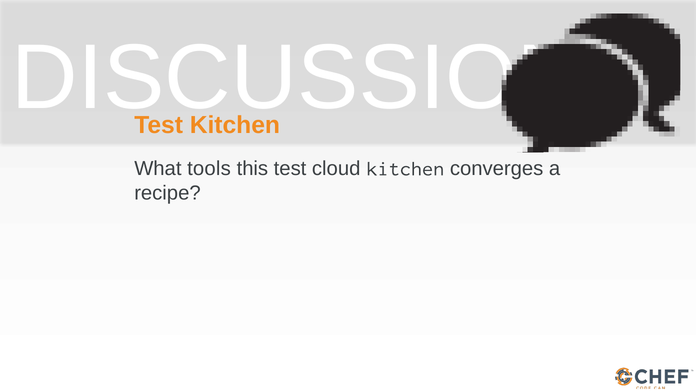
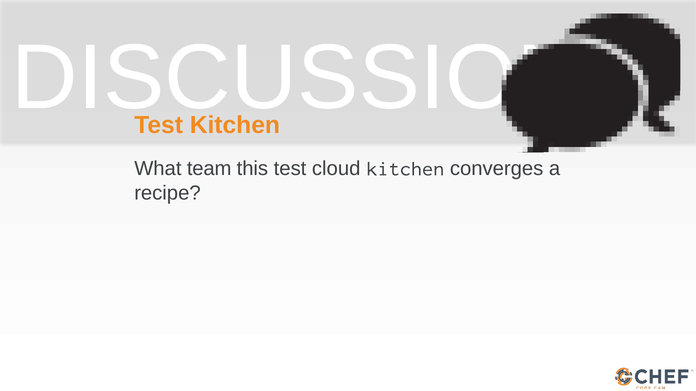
tools: tools -> team
